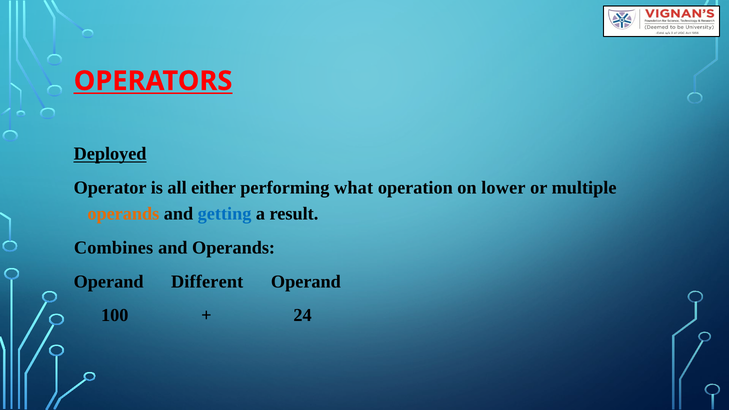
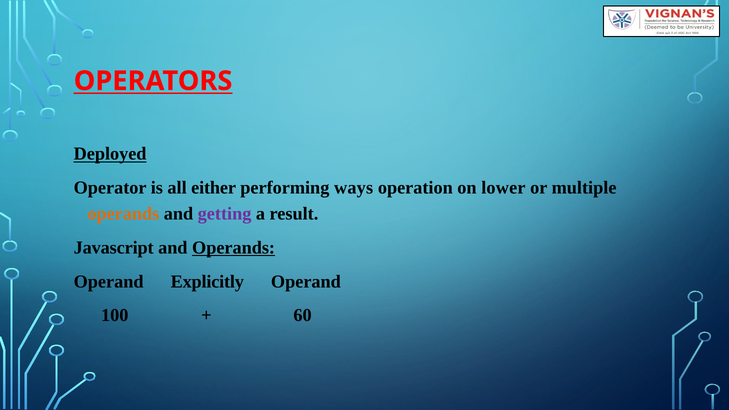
what: what -> ways
getting colour: blue -> purple
Combines: Combines -> Javascript
Operands at (234, 248) underline: none -> present
Different: Different -> Explicitly
24: 24 -> 60
